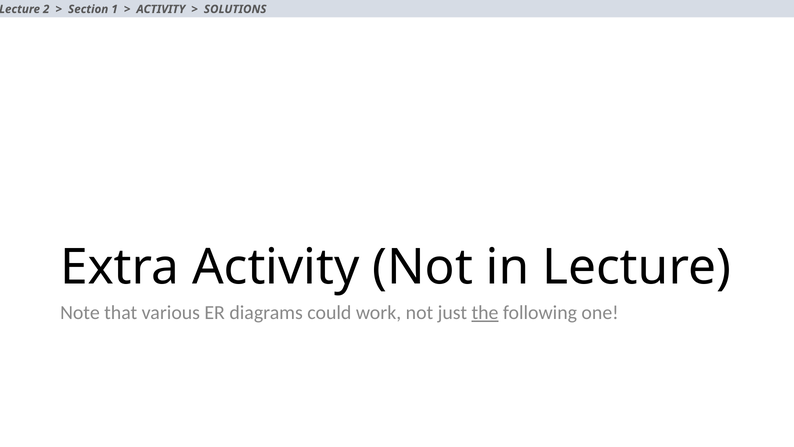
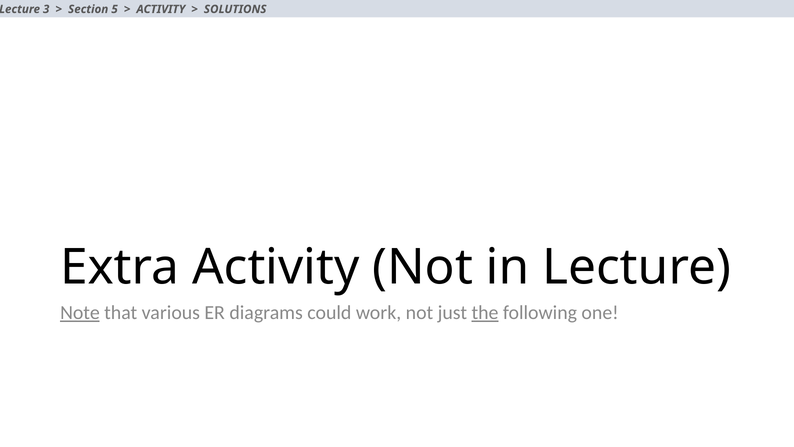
2: 2 -> 3
1: 1 -> 5
Note underline: none -> present
